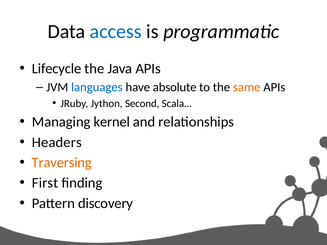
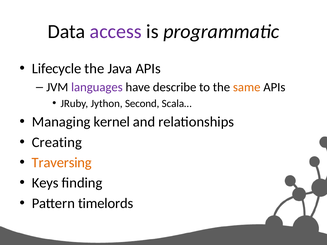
access colour: blue -> purple
languages colour: blue -> purple
absolute: absolute -> describe
Headers: Headers -> Creating
First: First -> Keys
discovery: discovery -> timelords
